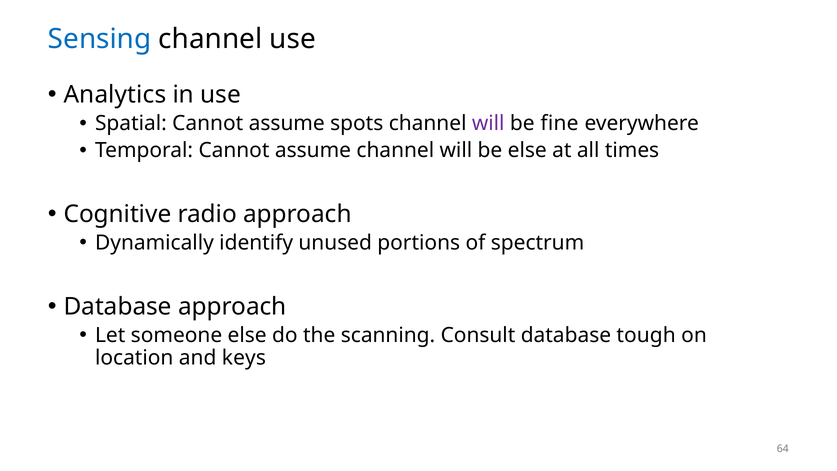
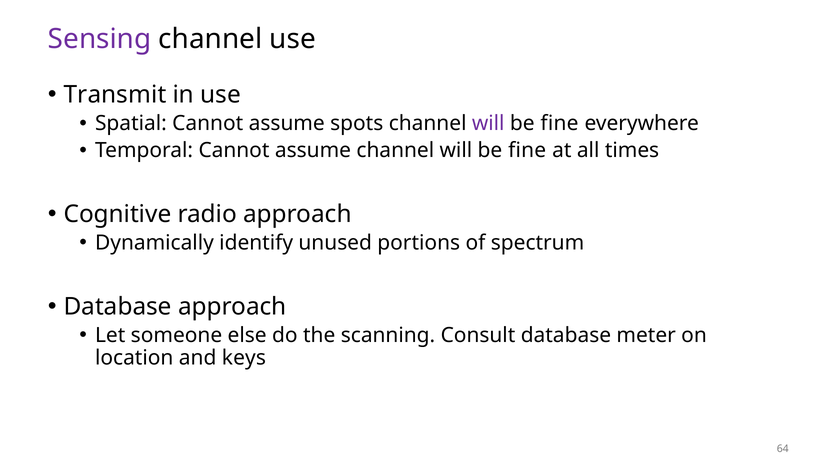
Sensing colour: blue -> purple
Analytics: Analytics -> Transmit
else at (527, 150): else -> fine
tough: tough -> meter
